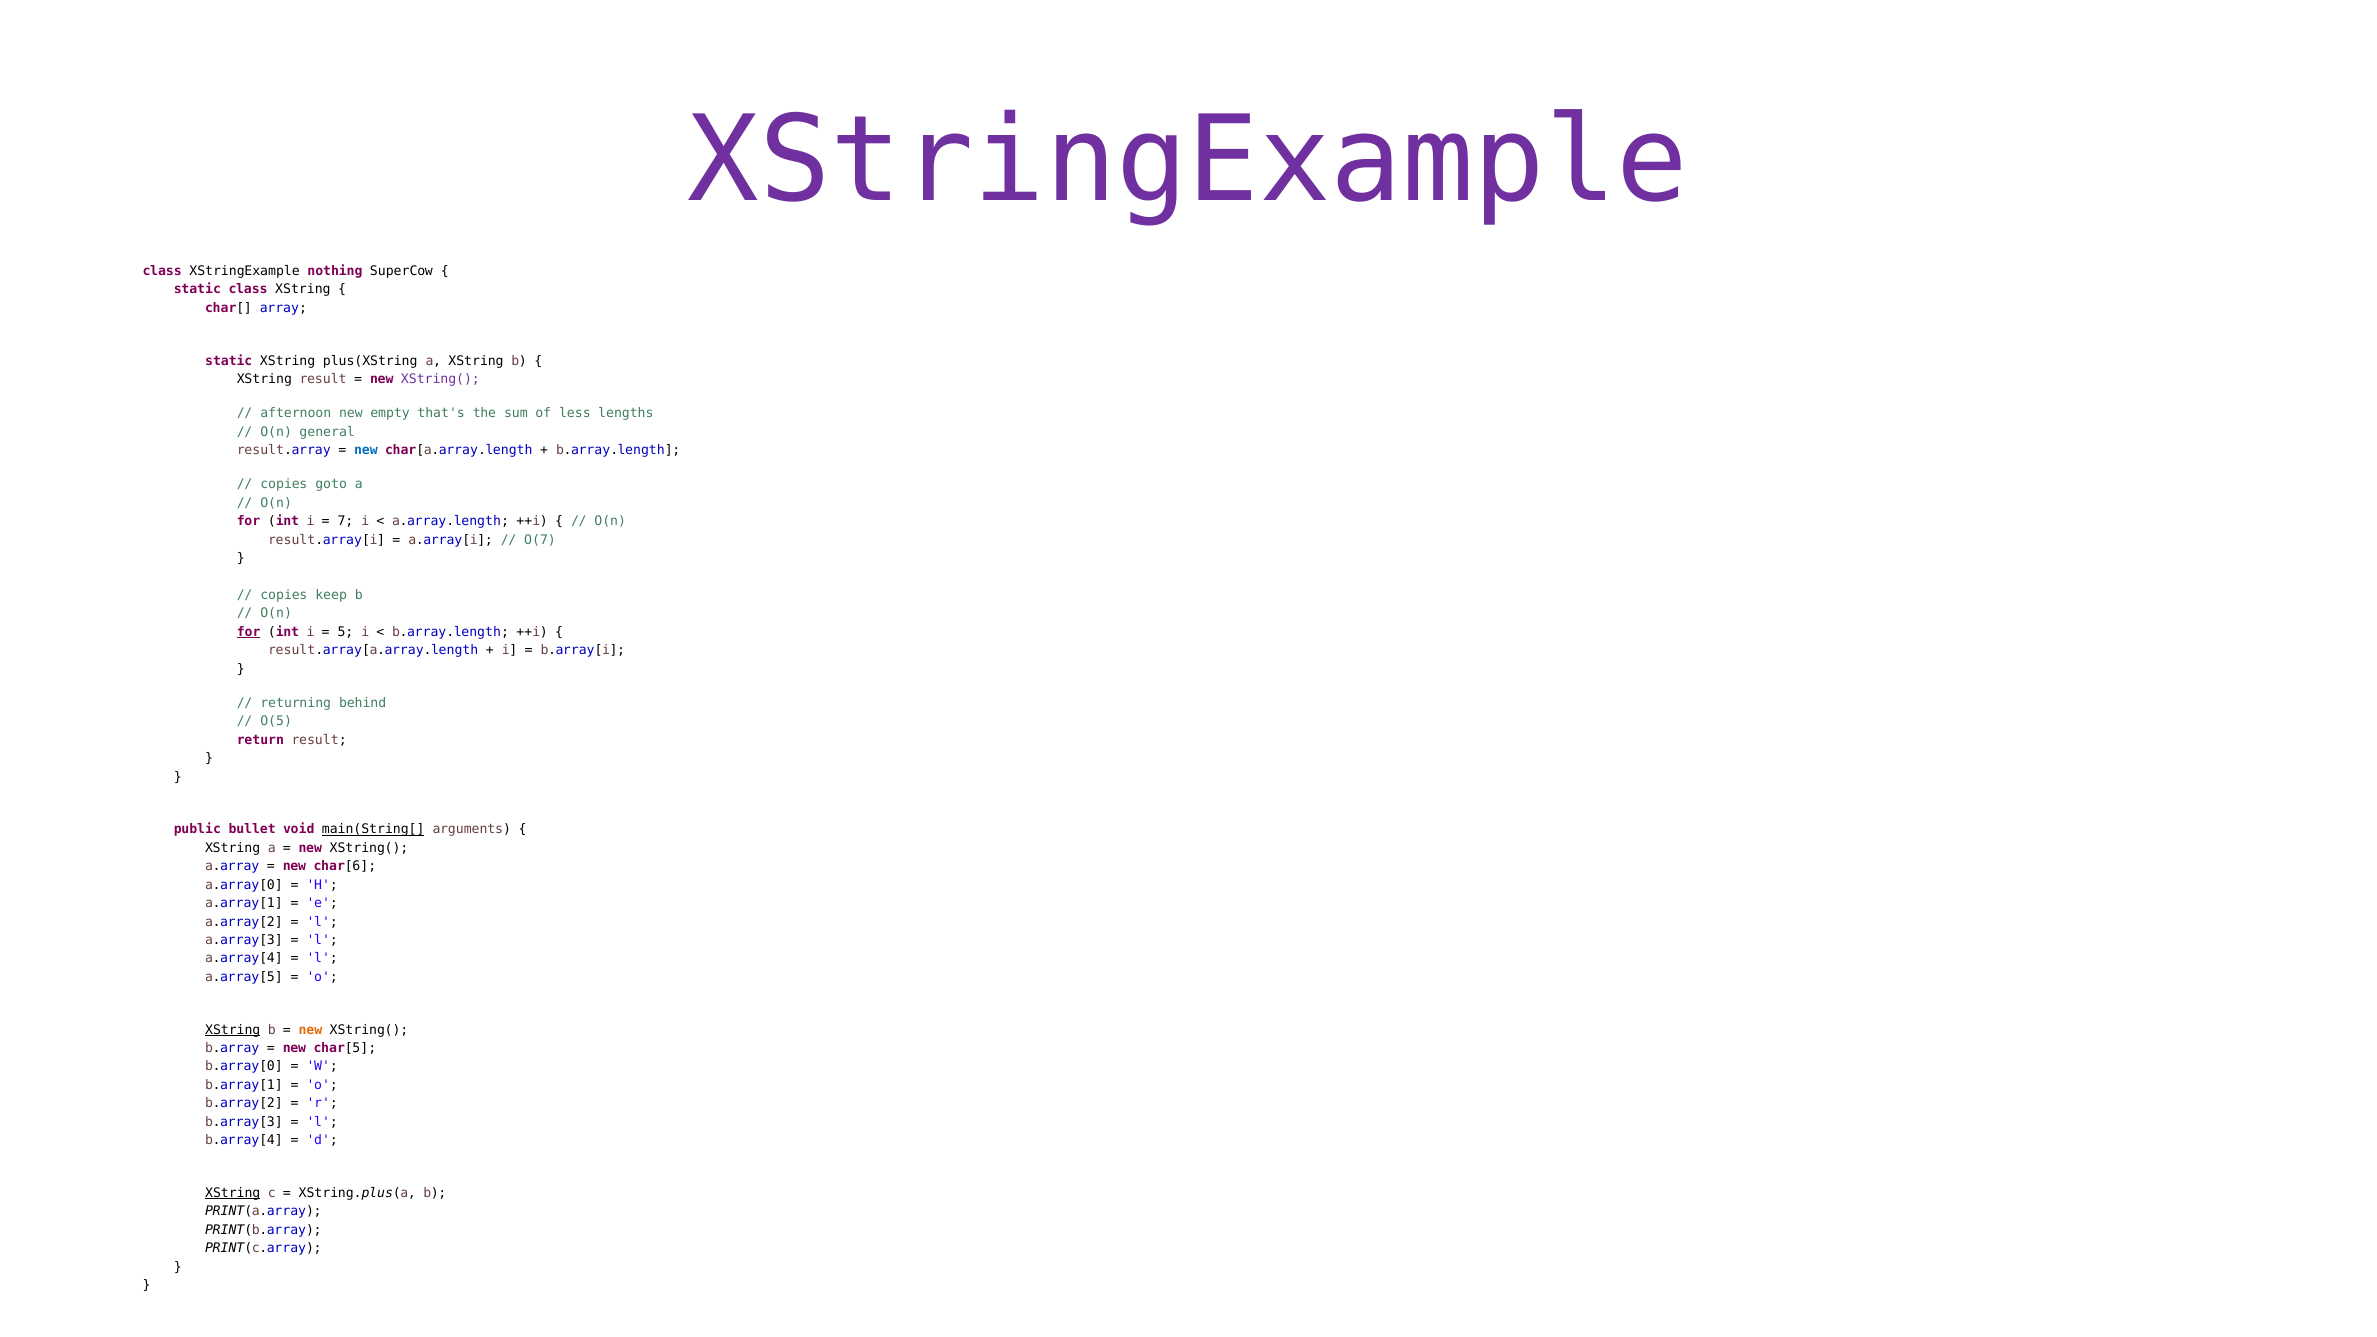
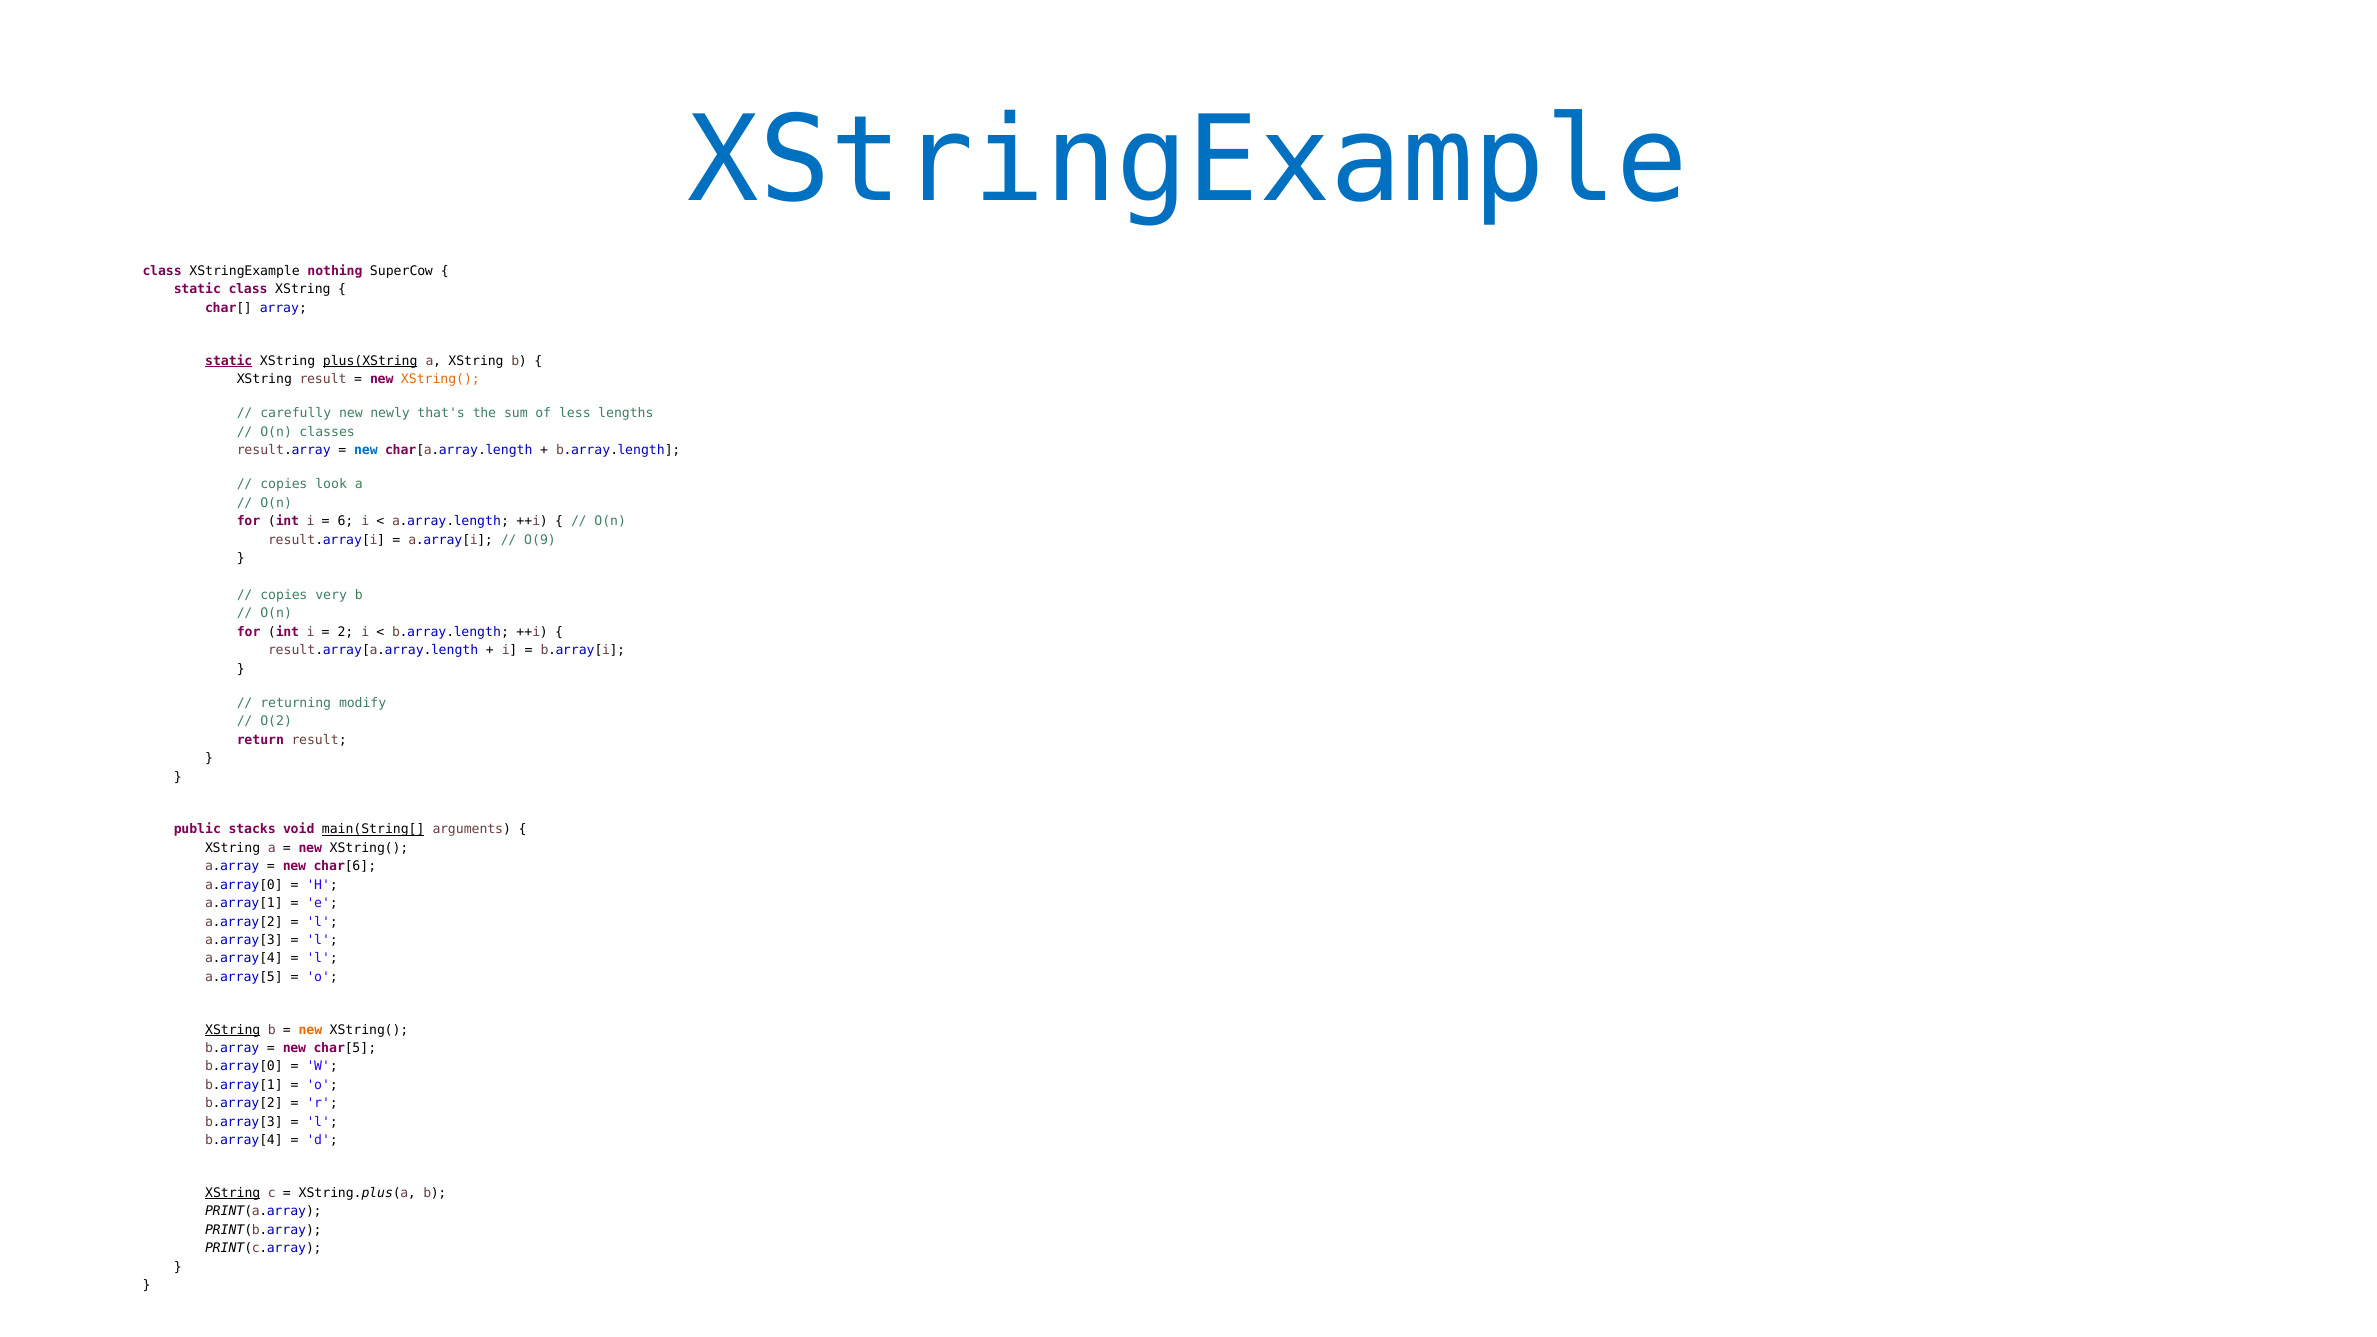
XStringExample at (1188, 161) colour: purple -> blue
static at (229, 361) underline: none -> present
plus(XString underline: none -> present
XString( at (440, 379) colour: purple -> orange
afternoon: afternoon -> carefully
empty: empty -> newly
general: general -> classes
goto: goto -> look
7: 7 -> 6
O(7: O(7 -> O(9
keep: keep -> very
for at (249, 632) underline: present -> none
5: 5 -> 2
behind: behind -> modify
O(5: O(5 -> O(2
bullet: bullet -> stacks
